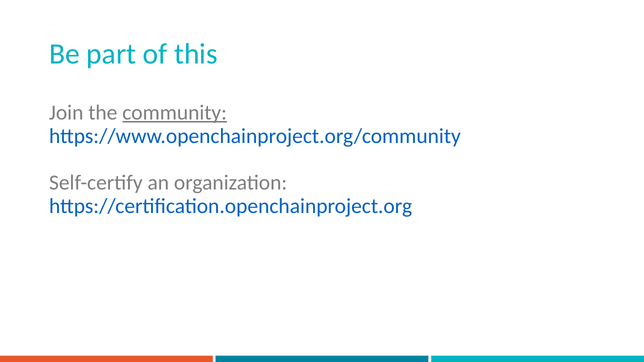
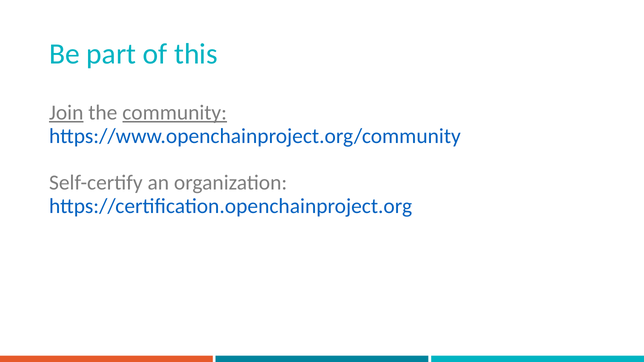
Join underline: none -> present
